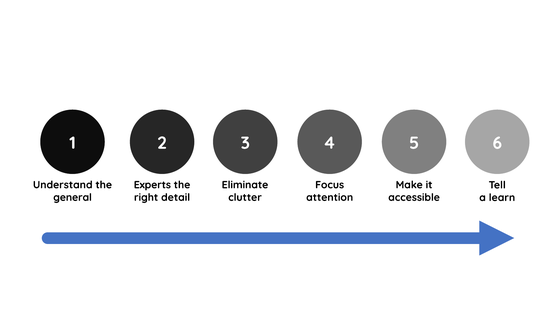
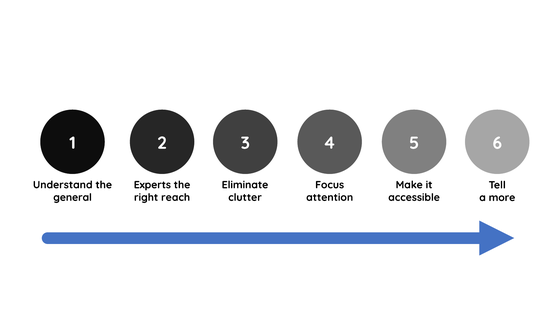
detail: detail -> reach
learn: learn -> more
